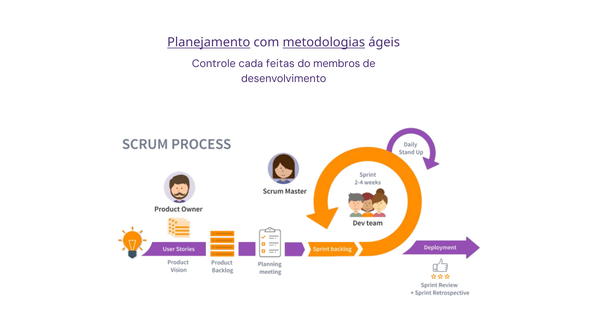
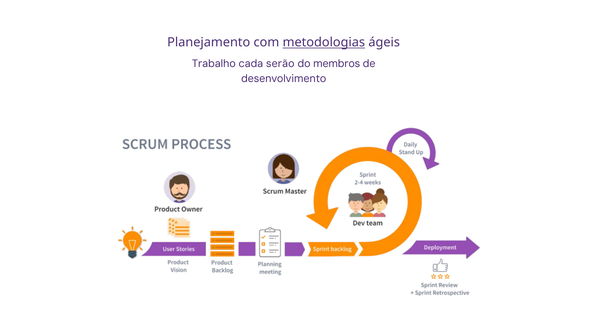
Planejamento underline: present -> none
Controle: Controle -> Trabalho
feitas: feitas -> serão
